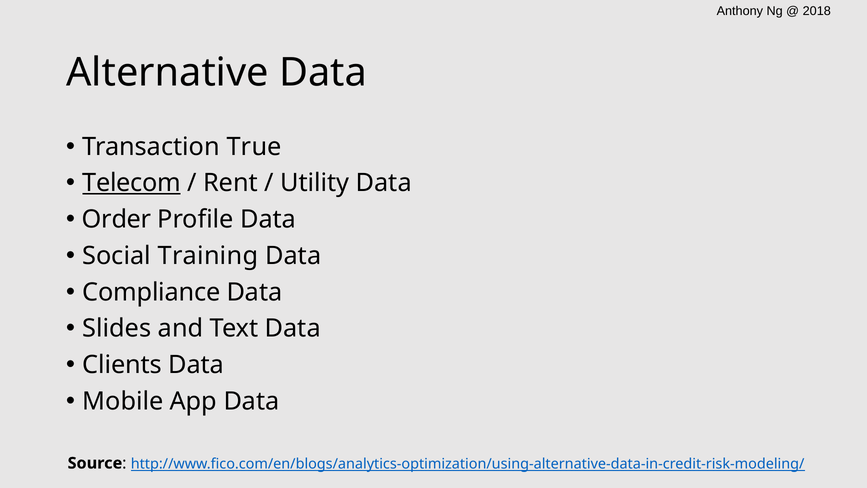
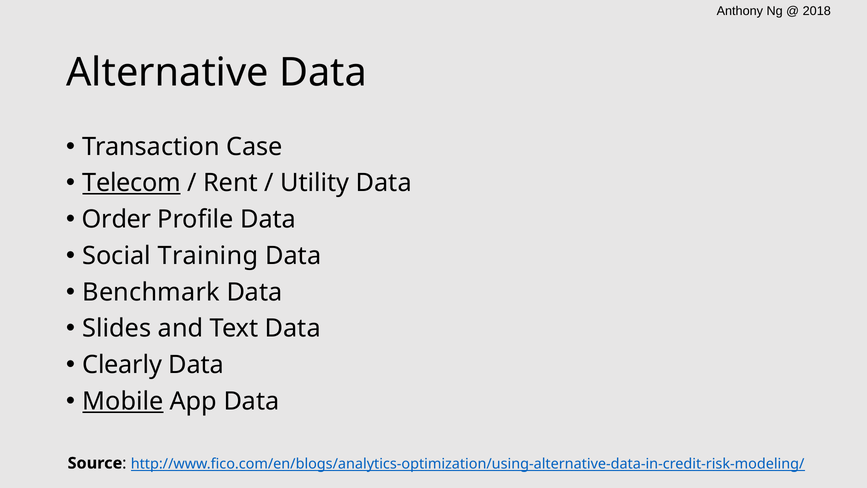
True: True -> Case
Compliance: Compliance -> Benchmark
Clients: Clients -> Clearly
Mobile underline: none -> present
